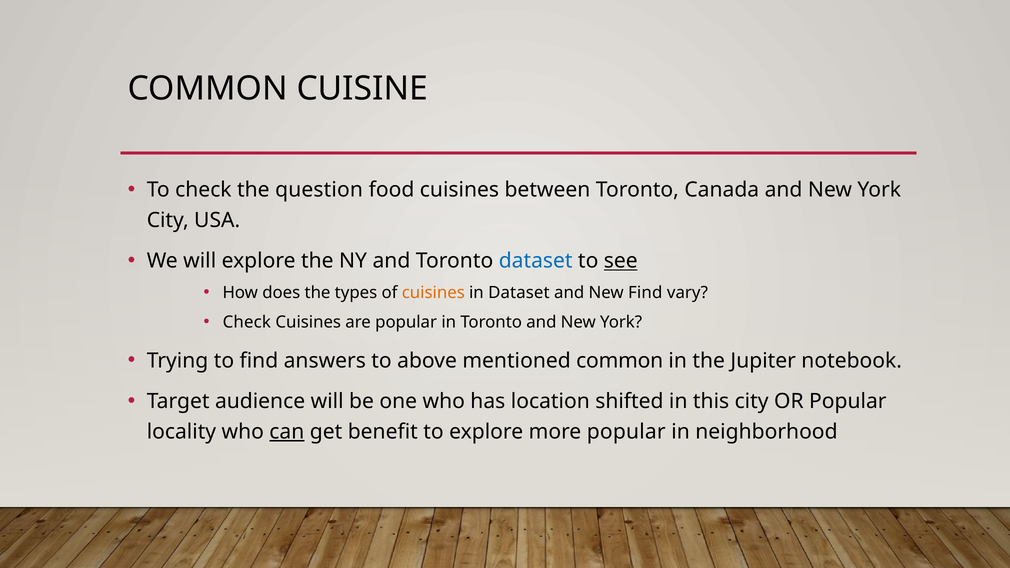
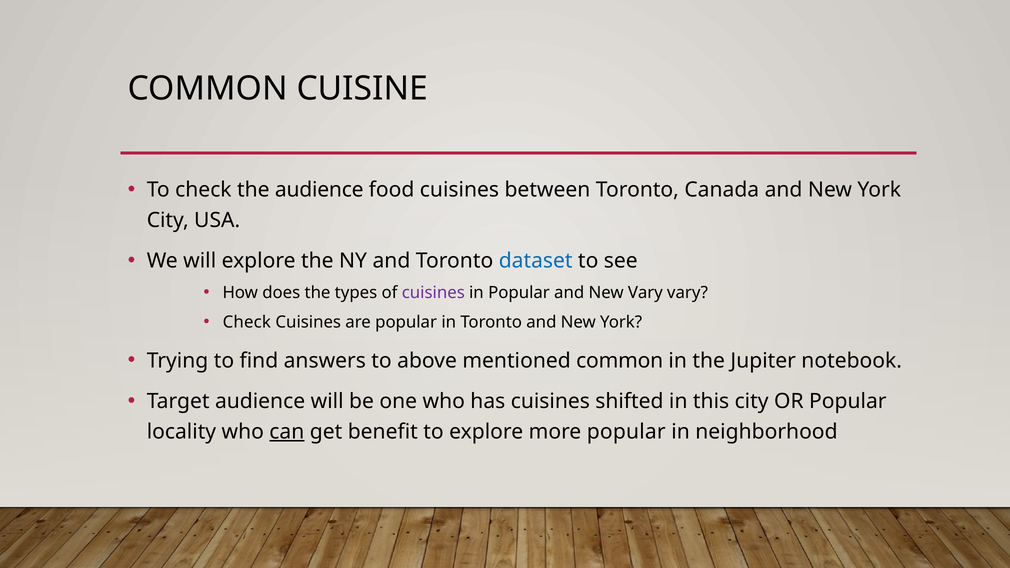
the question: question -> audience
see underline: present -> none
cuisines at (433, 293) colour: orange -> purple
in Dataset: Dataset -> Popular
New Find: Find -> Vary
has location: location -> cuisines
